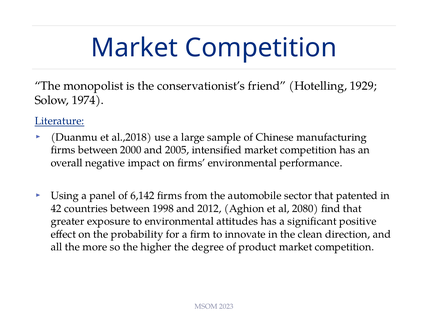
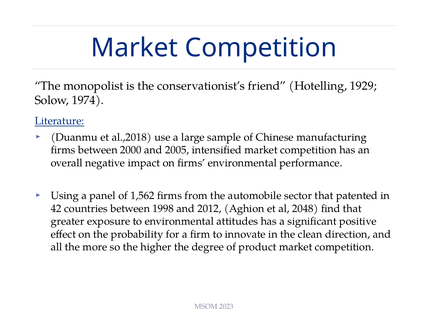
6,142: 6,142 -> 1,562
2080: 2080 -> 2048
